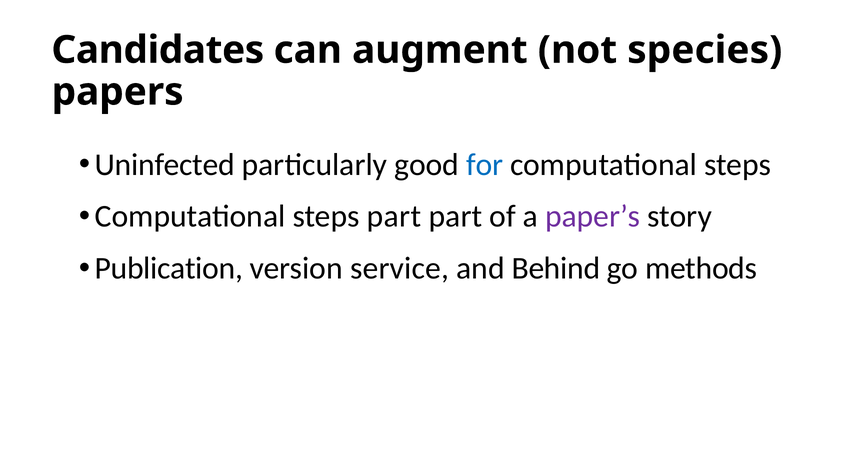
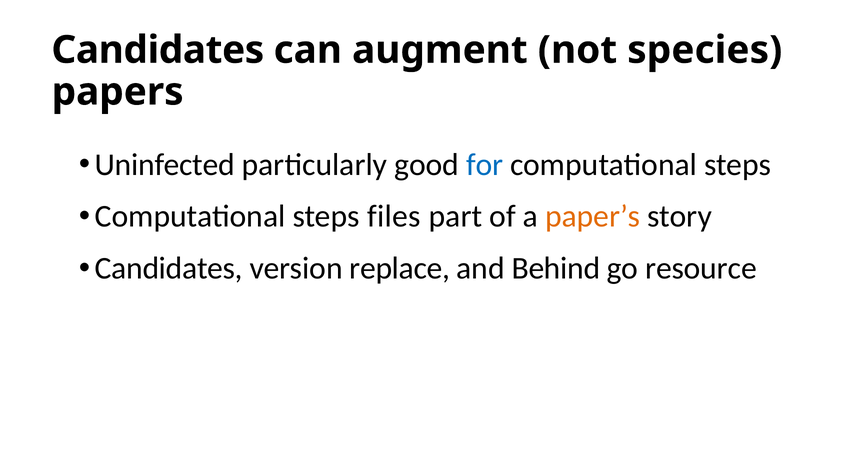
steps part: part -> files
paper’s colour: purple -> orange
Publication at (169, 268): Publication -> Candidates
service: service -> replace
methods: methods -> resource
